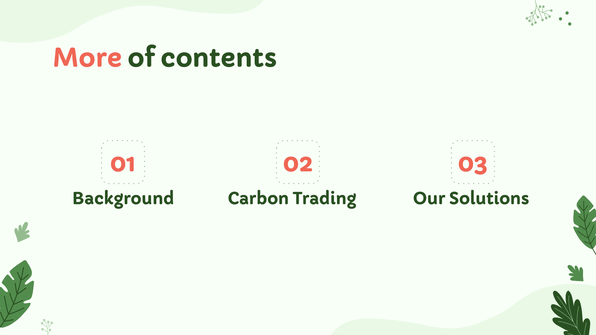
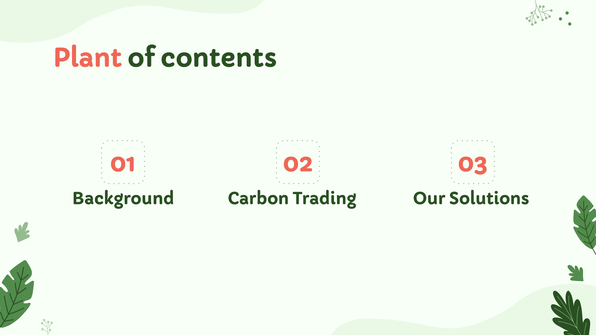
More: More -> Plant
